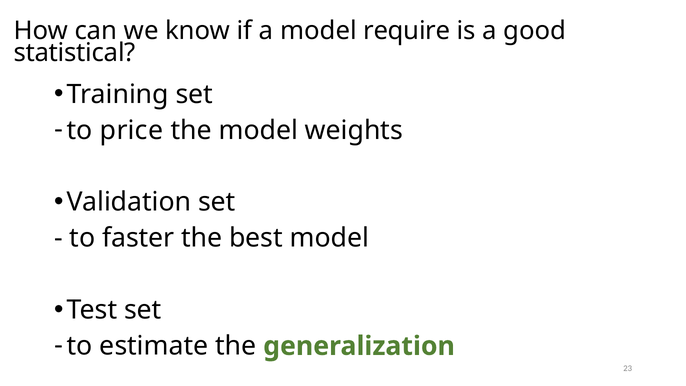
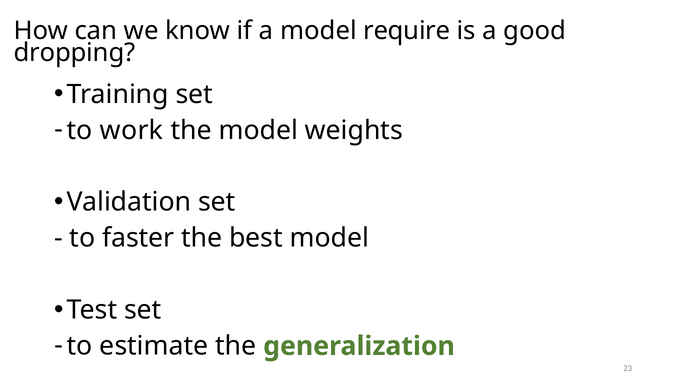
statistical: statistical -> dropping
price: price -> work
